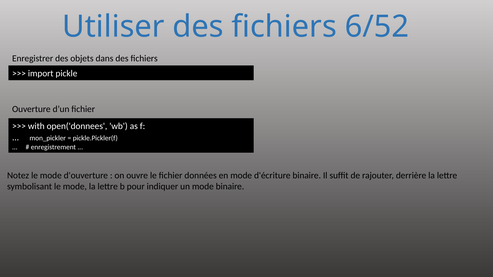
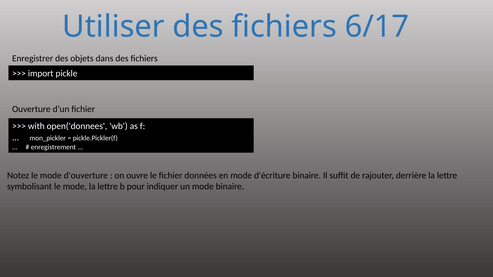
6/52: 6/52 -> 6/17
